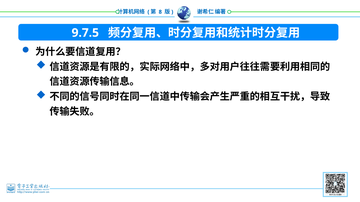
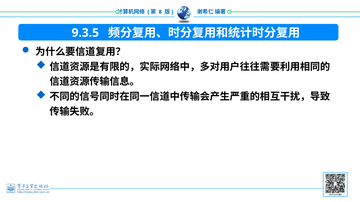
9.7.5: 9.7.5 -> 9.3.5
